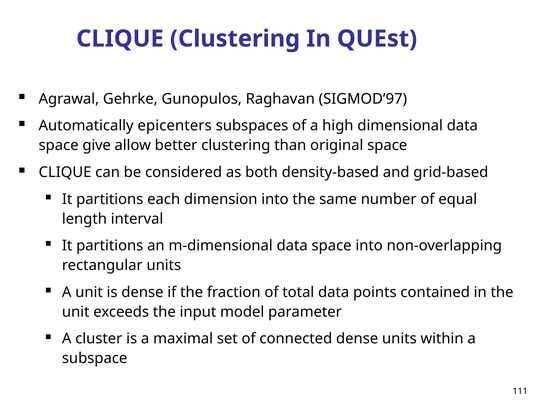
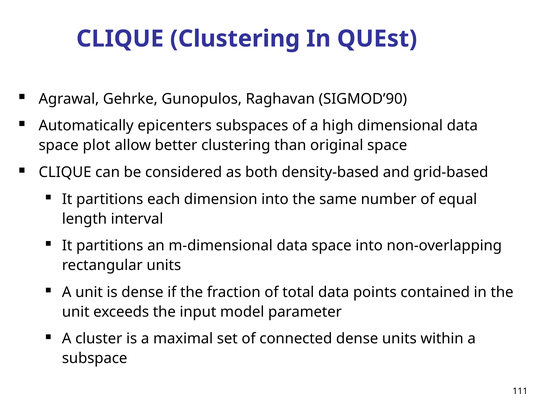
SIGMOD’97: SIGMOD’97 -> SIGMOD’90
give: give -> plot
